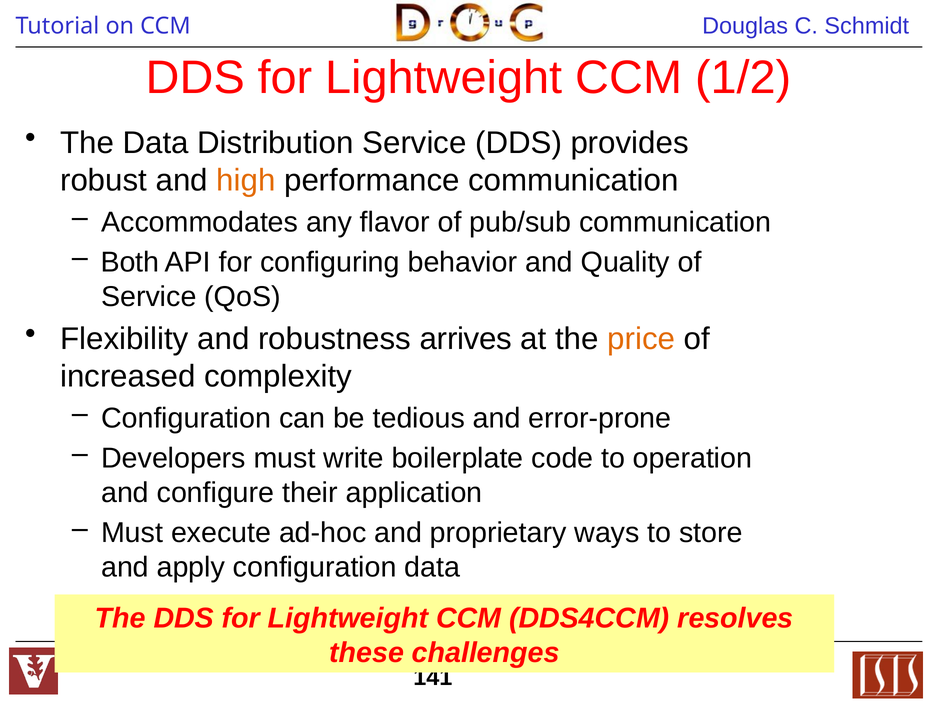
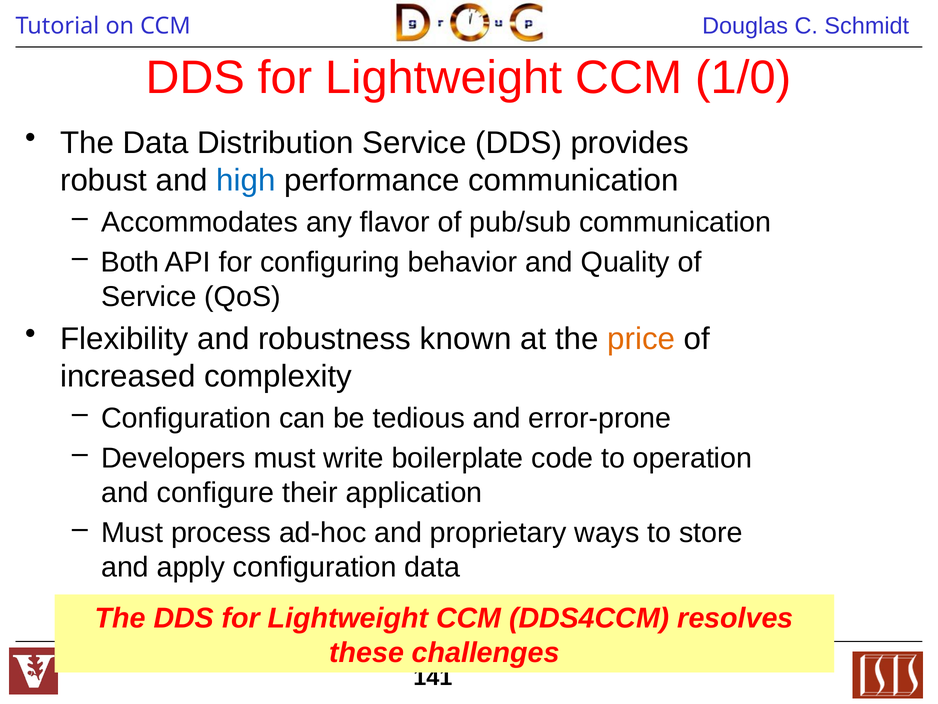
1/2: 1/2 -> 1/0
high colour: orange -> blue
arrives: arrives -> known
execute: execute -> process
